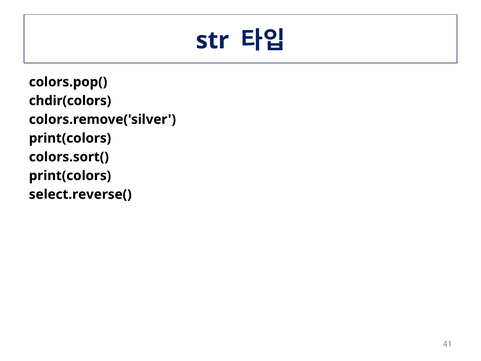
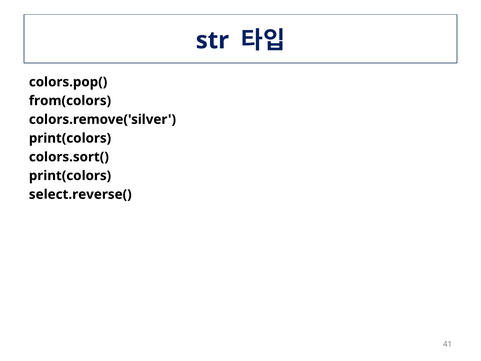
chdir(colors: chdir(colors -> from(colors
